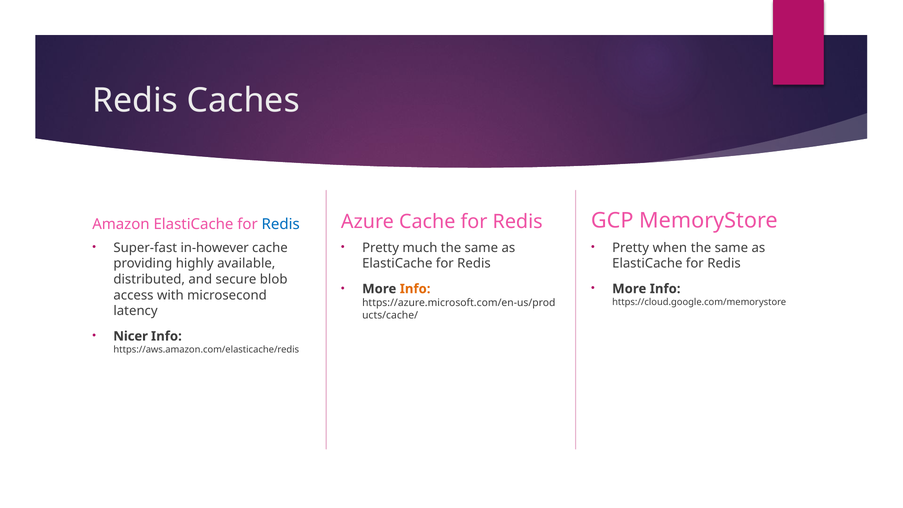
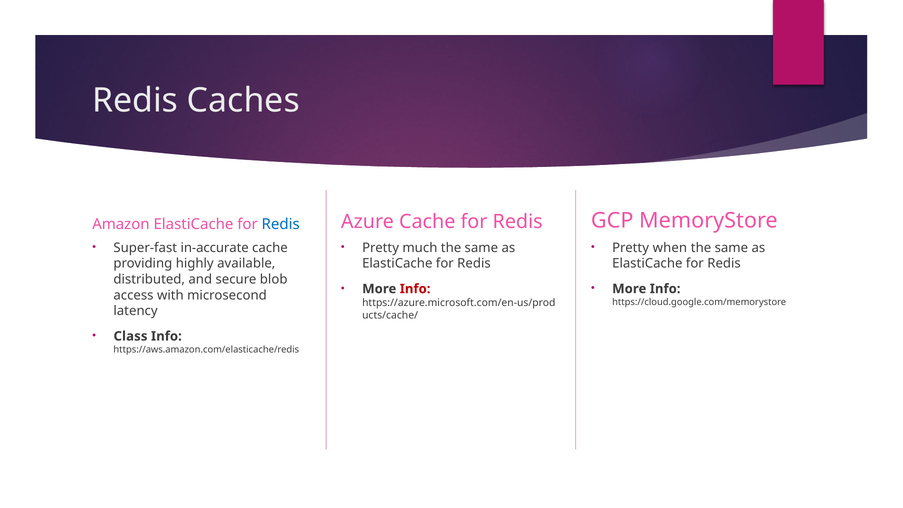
in-however: in-however -> in-accurate
Info at (415, 289) colour: orange -> red
Nicer: Nicer -> Class
